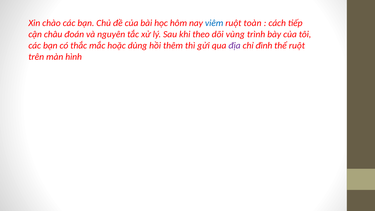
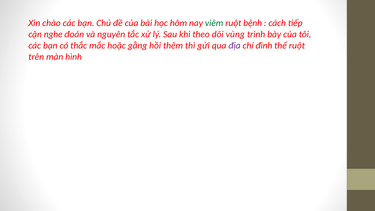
viêm colour: blue -> green
toàn: toàn -> bệnh
châu: châu -> nghe
dùng: dùng -> gằng
